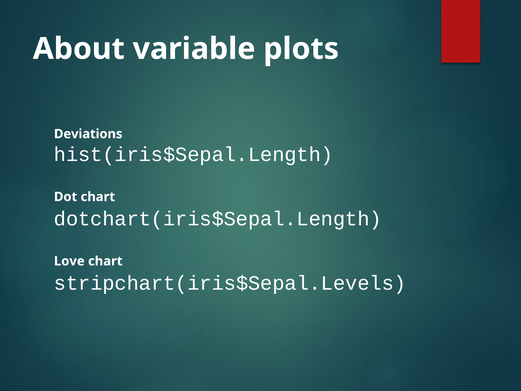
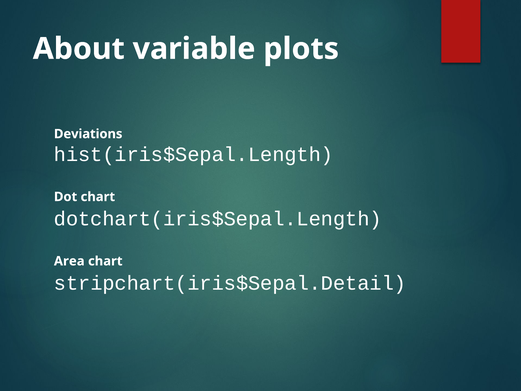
Love: Love -> Area
stripchart(iris$Sepal.Levels: stripchart(iris$Sepal.Levels -> stripchart(iris$Sepal.Detail
